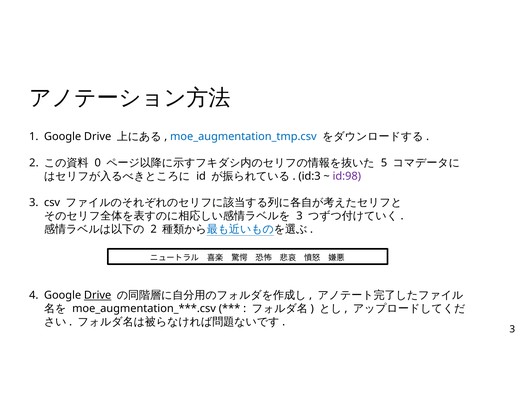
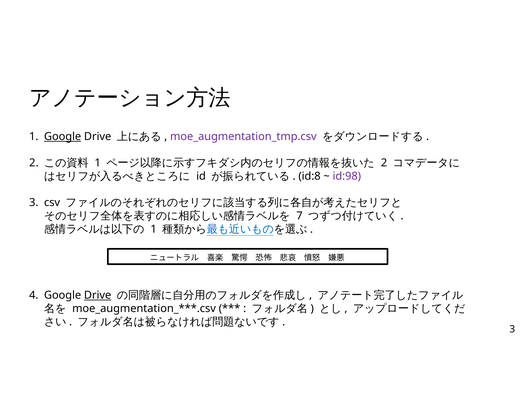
Google at (63, 136) underline: none -> present
moe_augmentation_tmp.csv colour: blue -> purple
0 at (98, 163): 0 -> 1
5 at (384, 163): 5 -> 2
id:3: id:3 -> id:8
3 at (299, 216): 3 -> 7
2 at (154, 229): 2 -> 1
